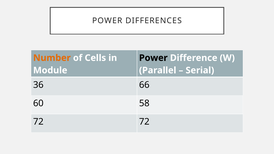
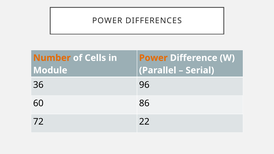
Power at (153, 58) colour: black -> orange
66: 66 -> 96
58: 58 -> 86
72 72: 72 -> 22
